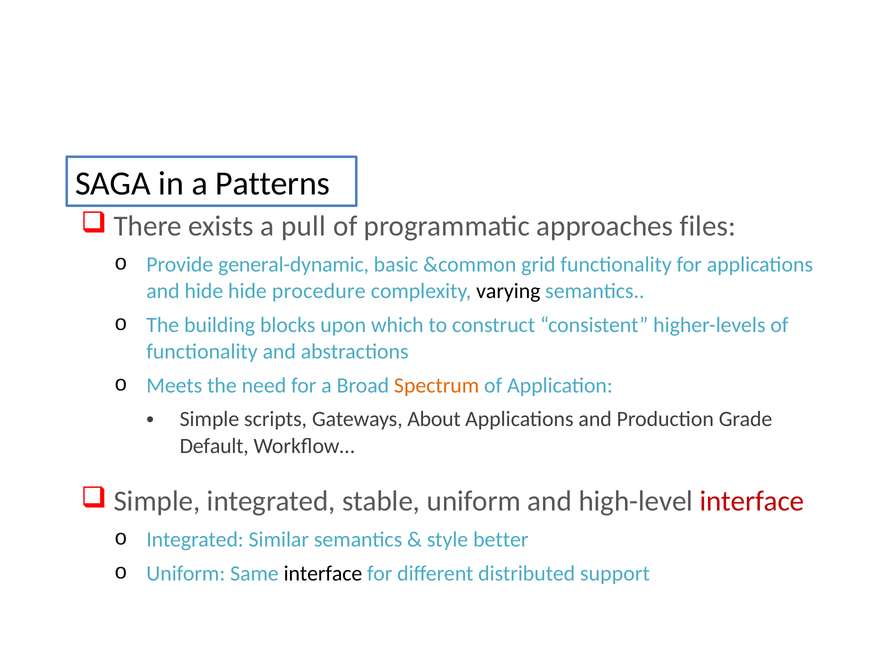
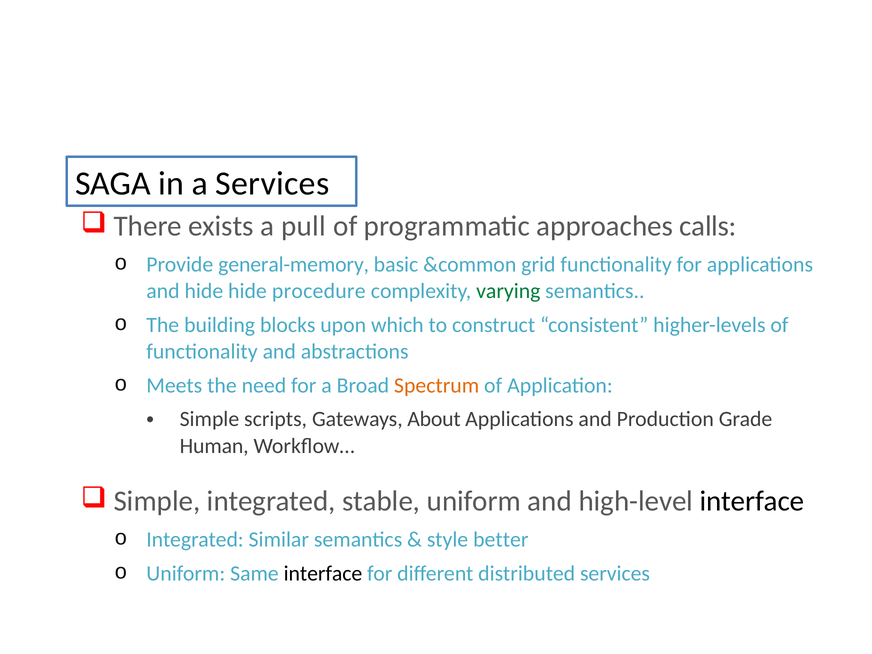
a Patterns: Patterns -> Services
files: files -> calls
general-dynamic: general-dynamic -> general-memory
varying colour: black -> green
Default: Default -> Human
interface at (752, 501) colour: red -> black
distributed support: support -> services
